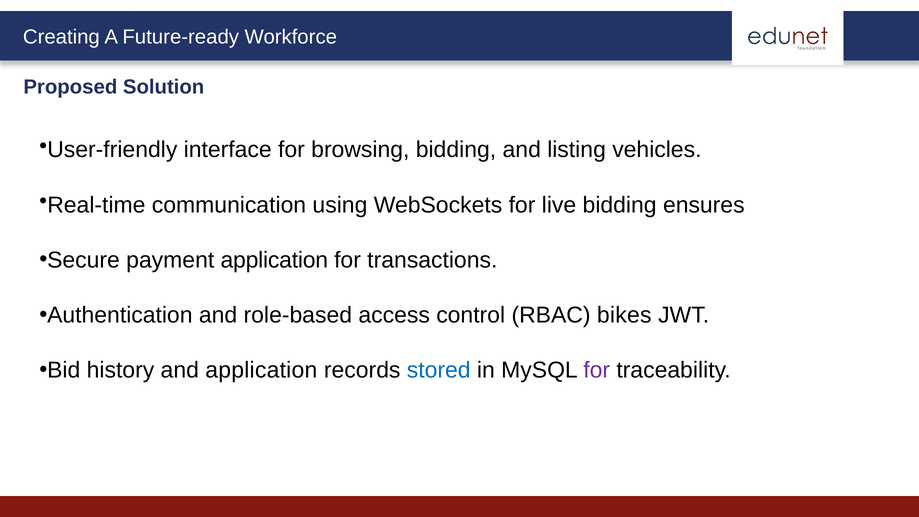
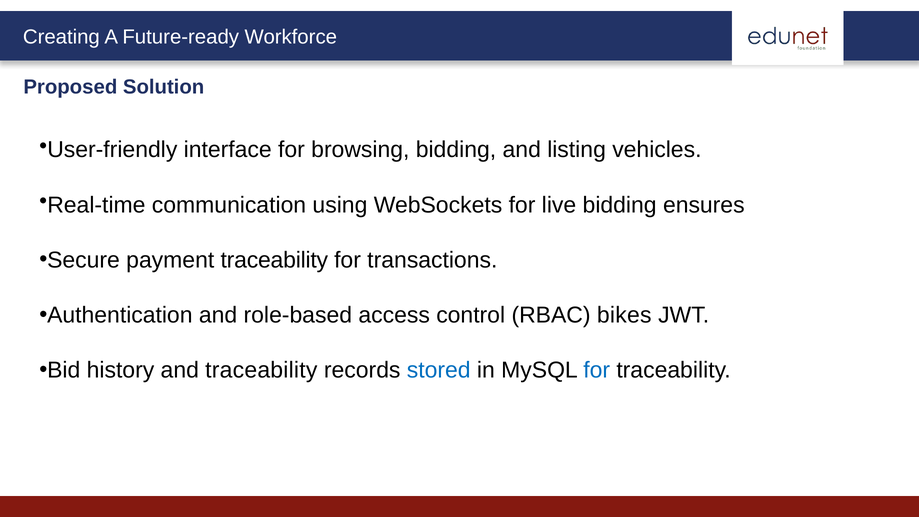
payment application: application -> traceability
and application: application -> traceability
for at (597, 370) colour: purple -> blue
